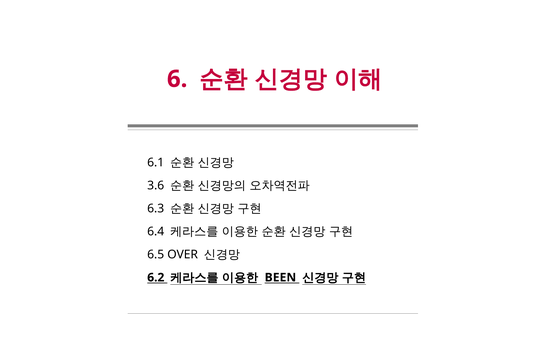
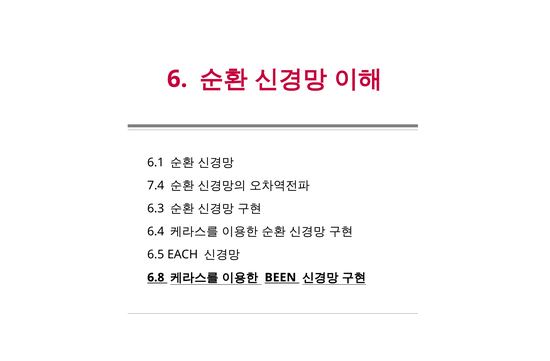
3.6: 3.6 -> 7.4
OVER: OVER -> EACH
6.2: 6.2 -> 6.8
